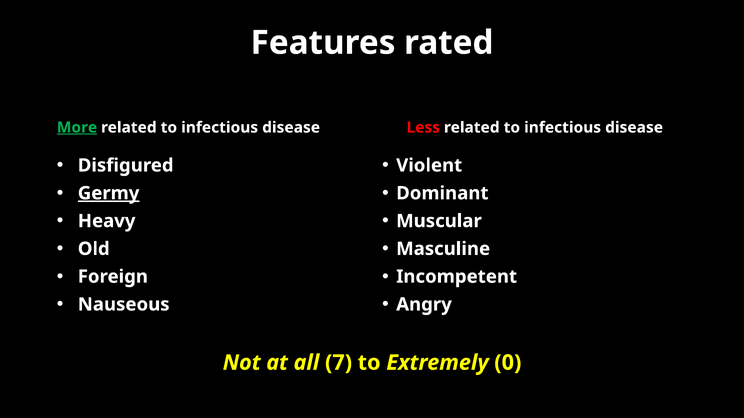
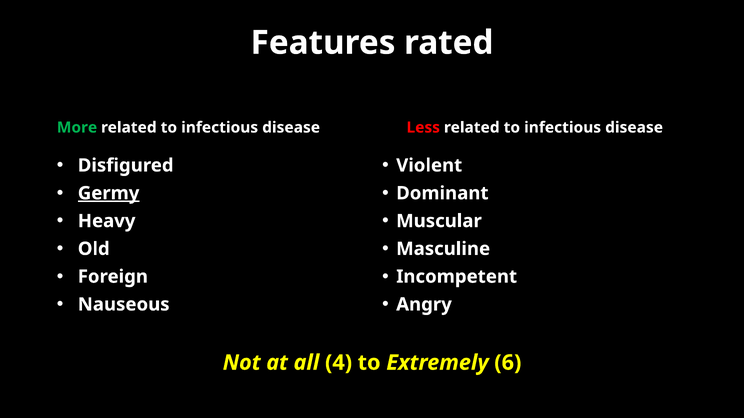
More underline: present -> none
7: 7 -> 4
0: 0 -> 6
